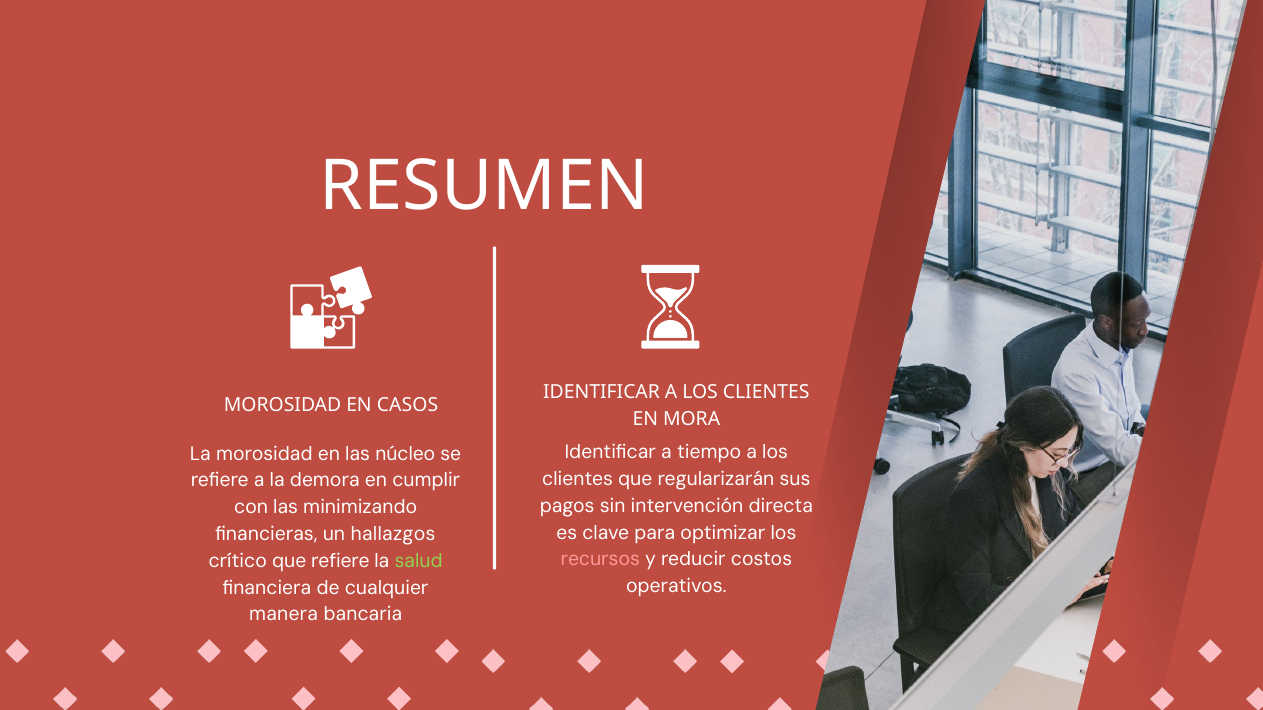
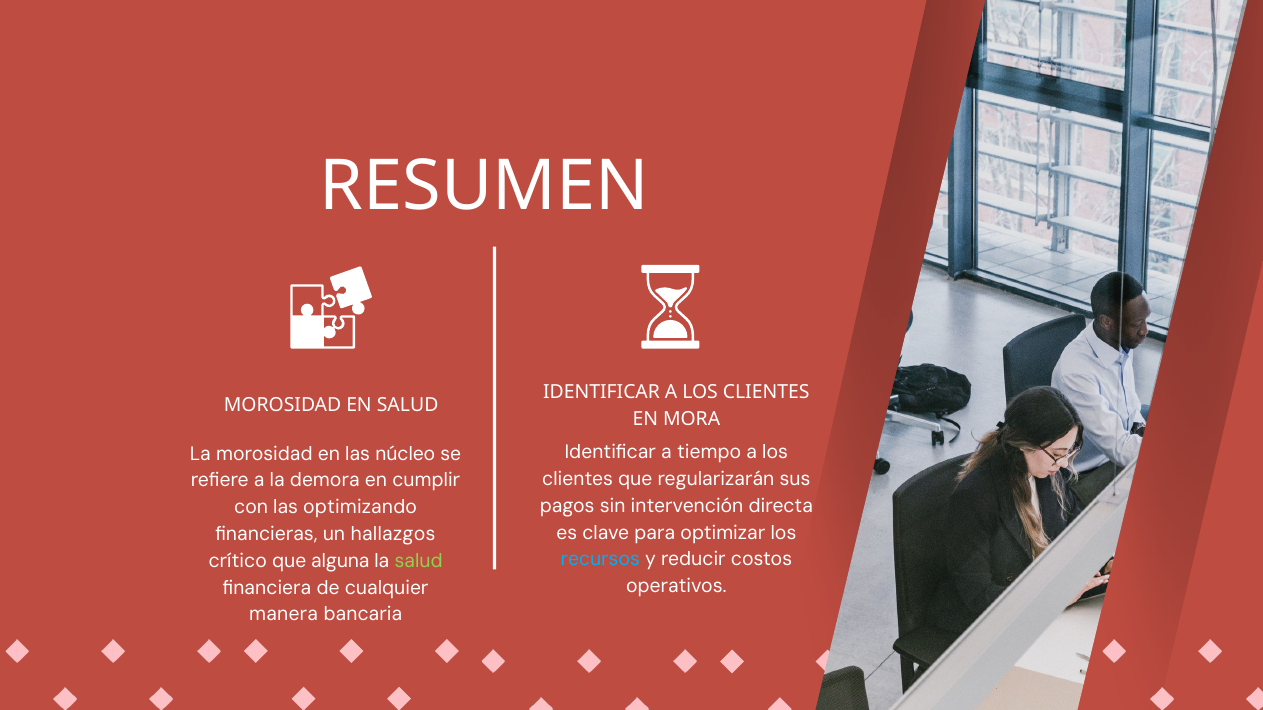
EN CASOS: CASOS -> SALUD
minimizando: minimizando -> optimizando
recursos colour: pink -> light blue
que refiere: refiere -> alguna
